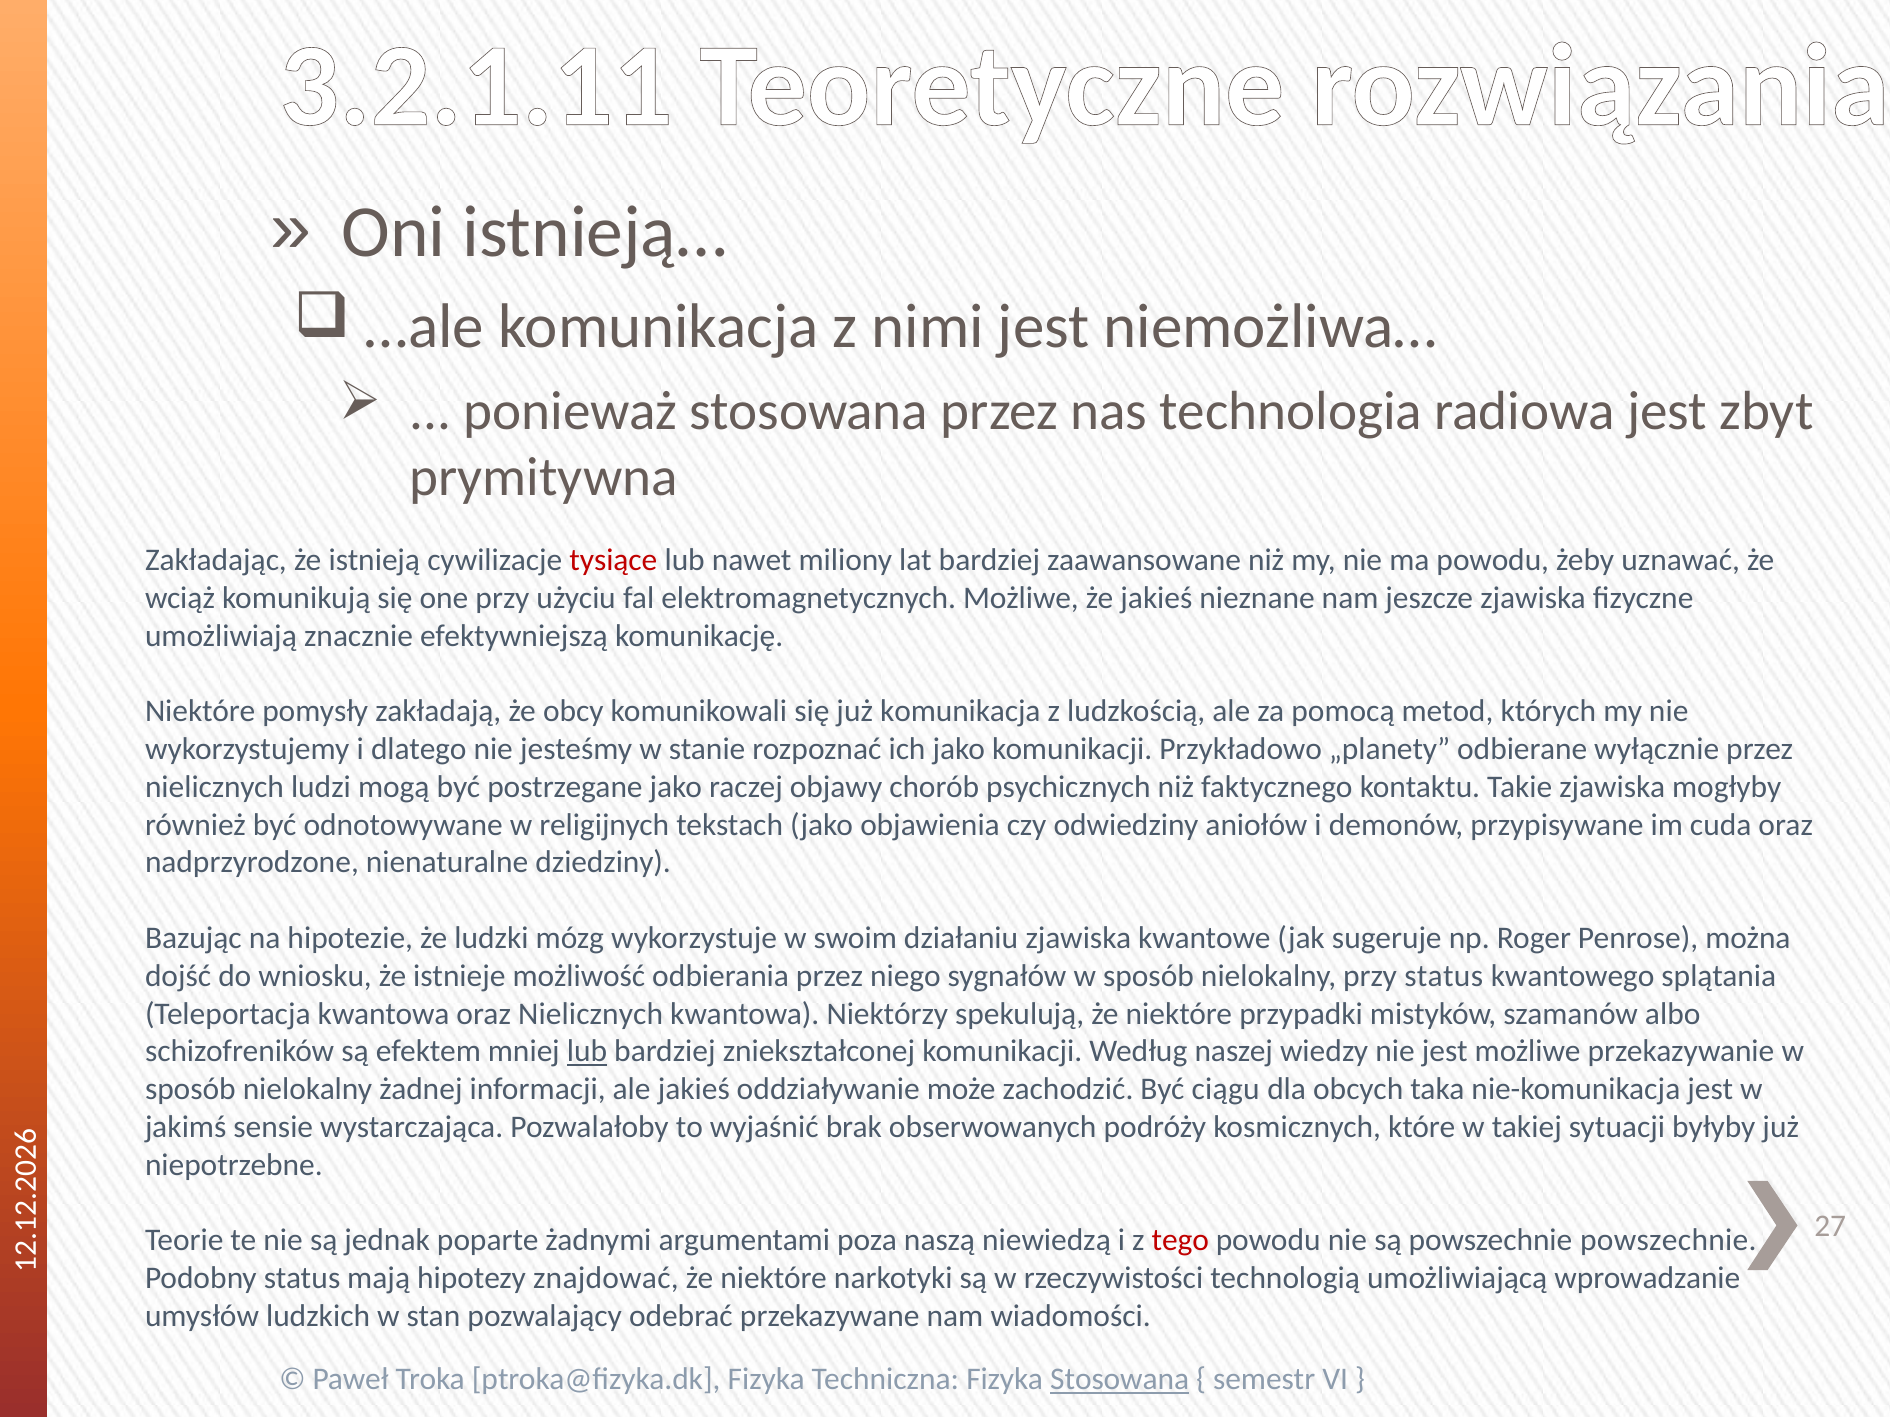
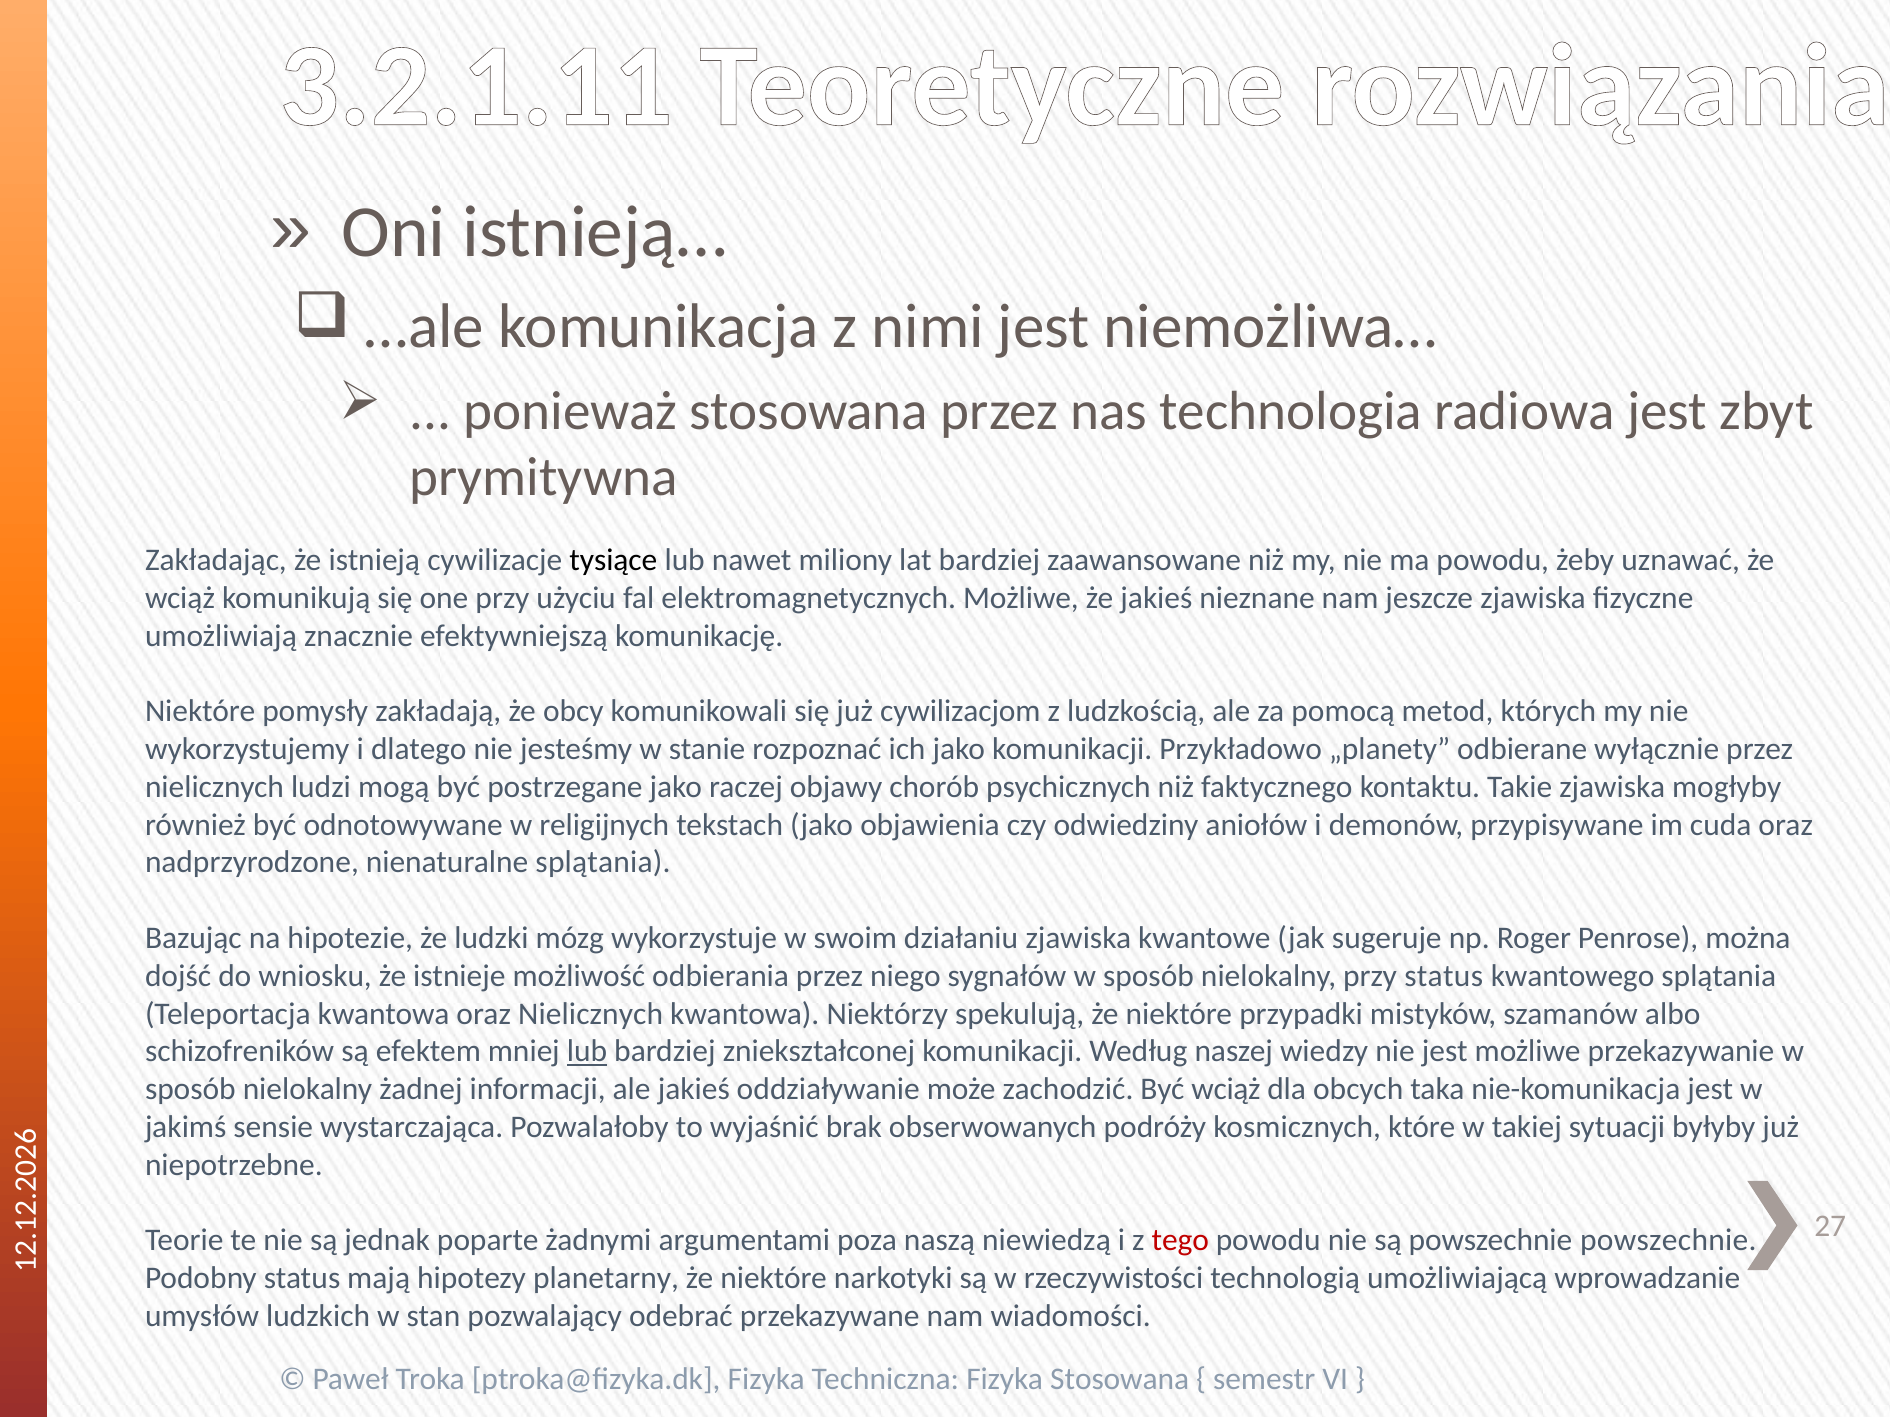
tysiące colour: red -> black
już komunikacja: komunikacja -> cywilizacjom
nienaturalne dziedziny: dziedziny -> splątania
Być ciągu: ciągu -> wciąż
znajdować: znajdować -> planetarny
Stosowana at (1120, 1380) underline: present -> none
